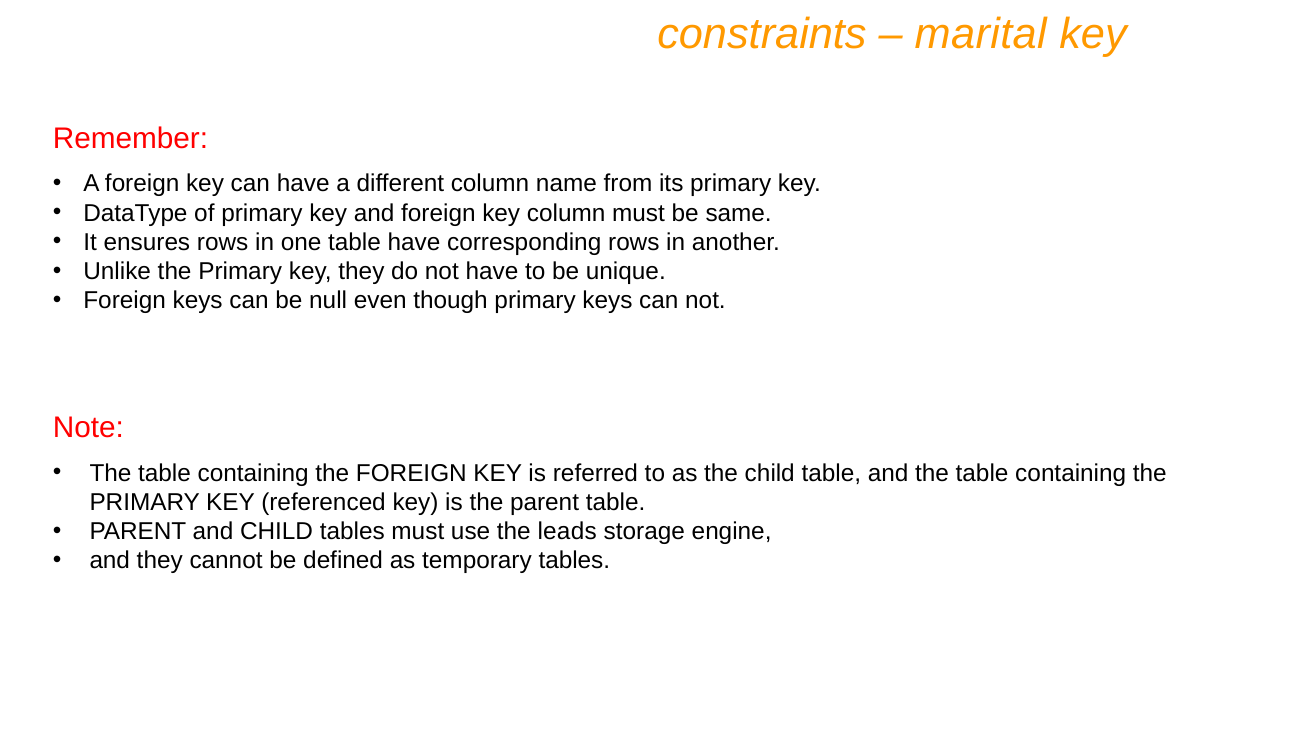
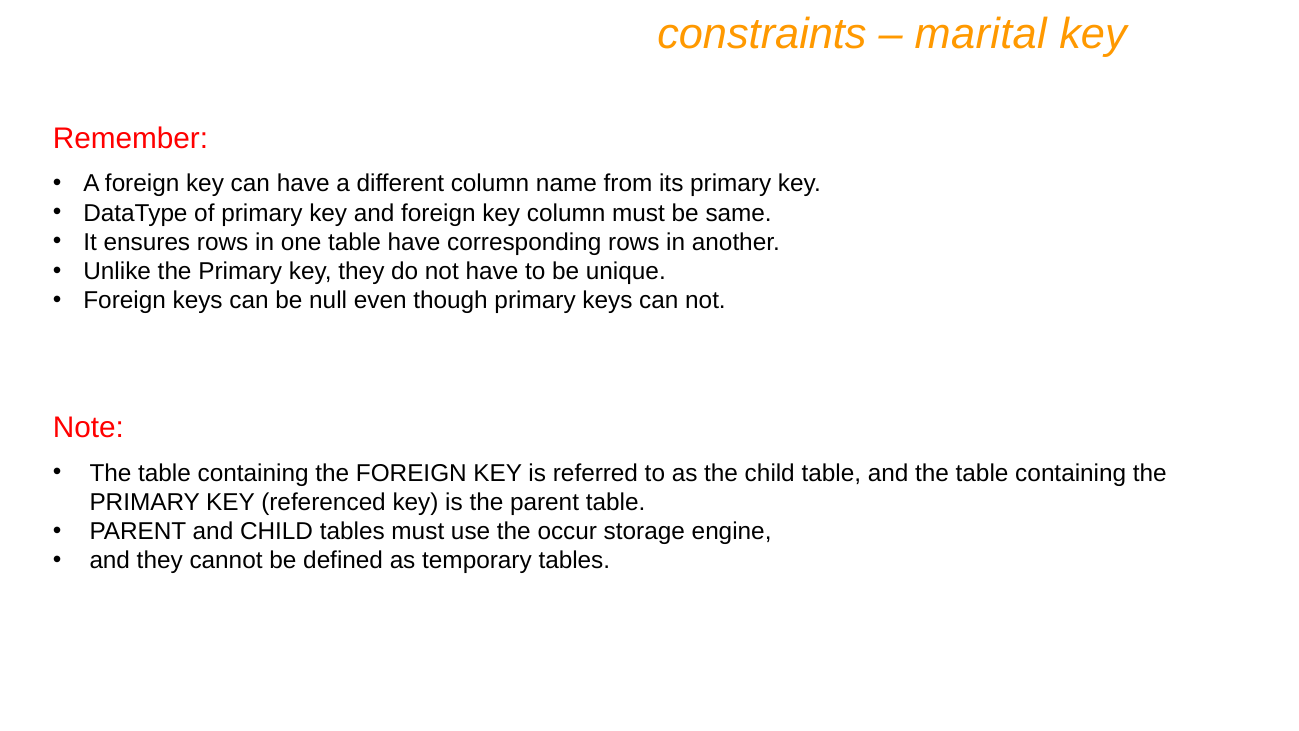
leads: leads -> occur
